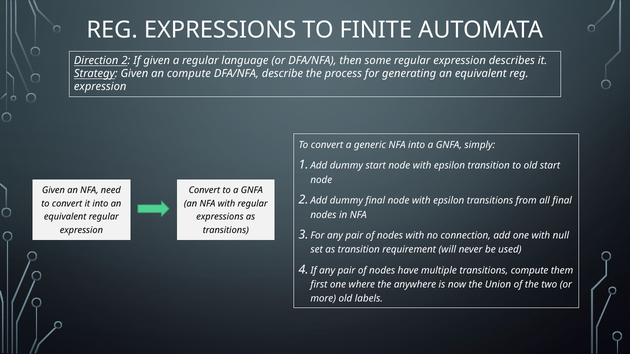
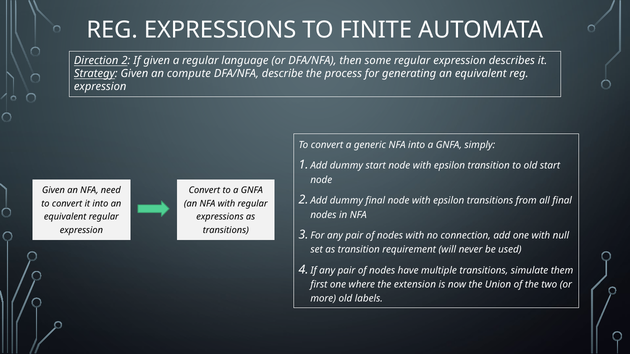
transitions compute: compute -> simulate
anywhere: anywhere -> extension
